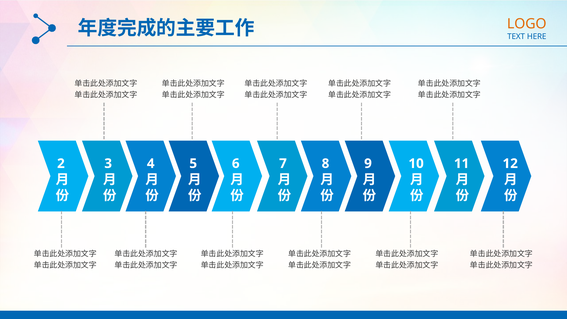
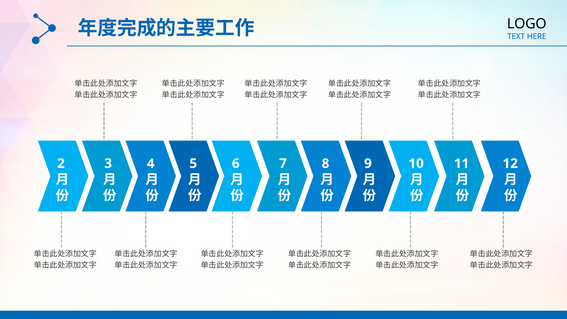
LOGO colour: orange -> black
